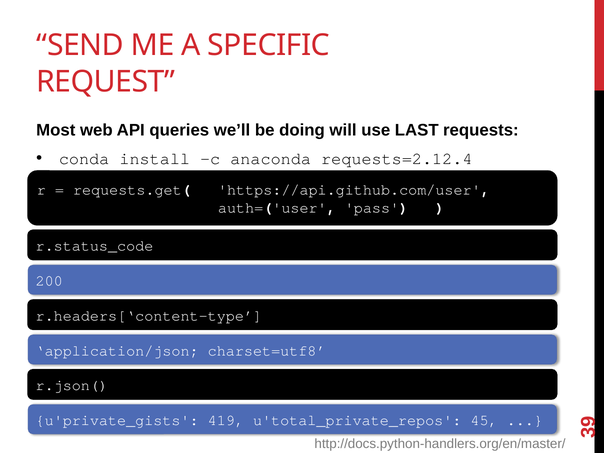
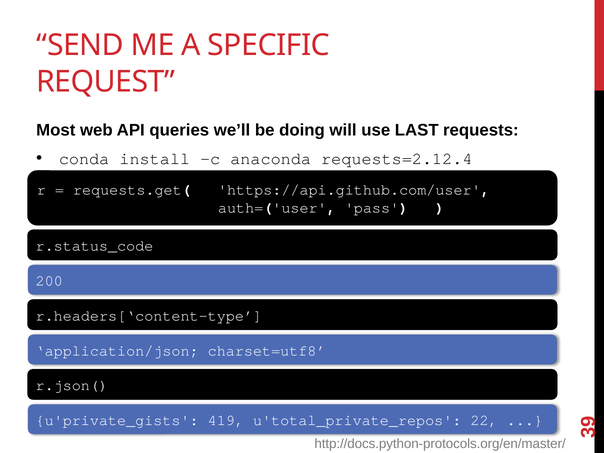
45: 45 -> 22
http://docs.python-handlers.org/en/master/: http://docs.python-handlers.org/en/master/ -> http://docs.python-protocols.org/en/master/
